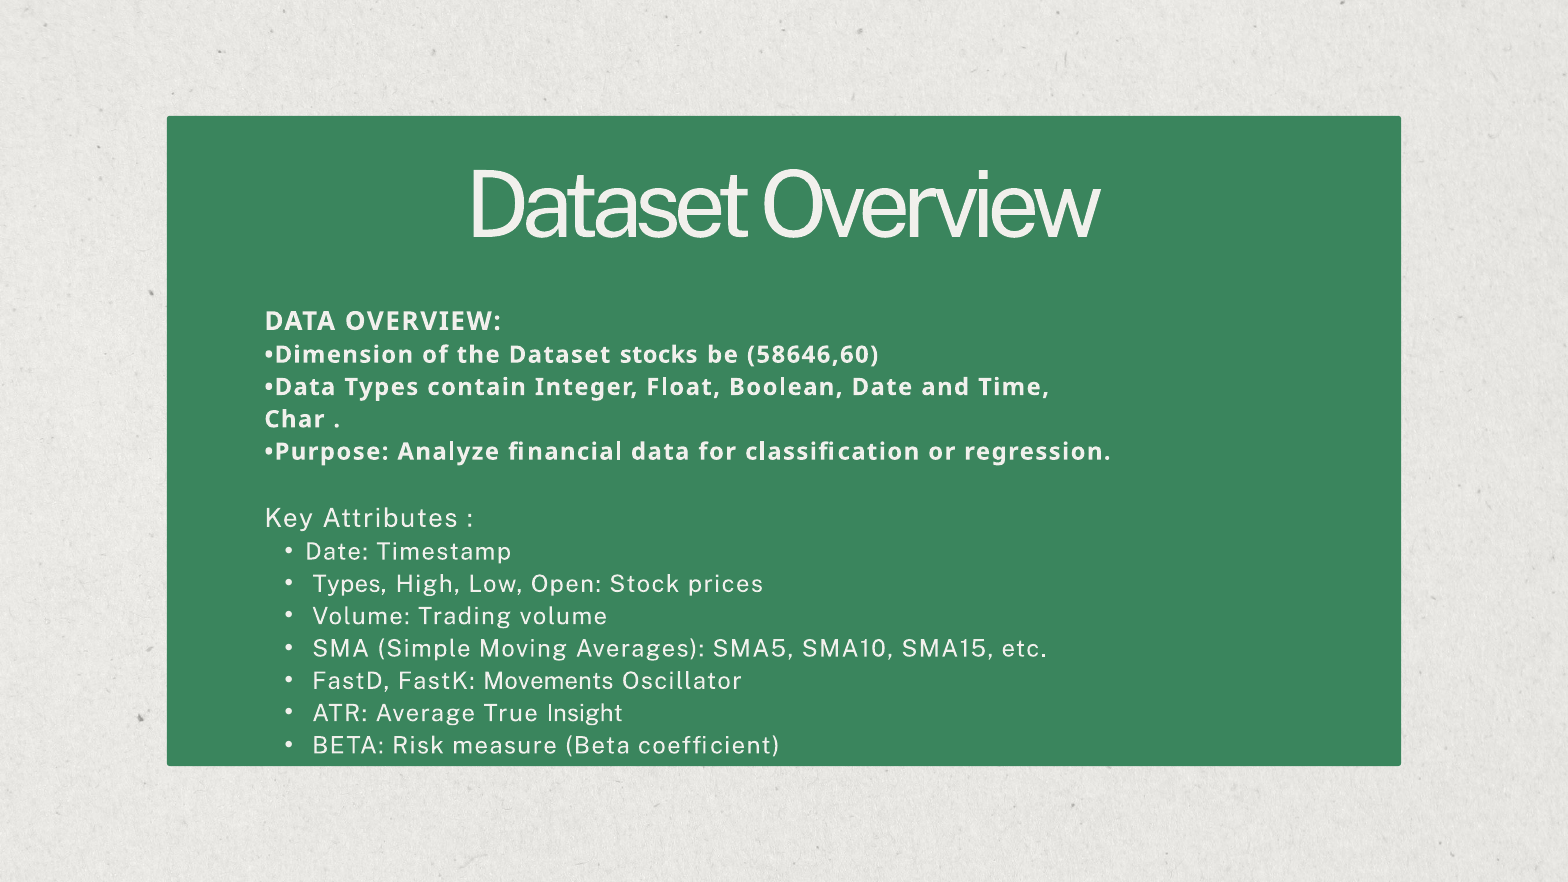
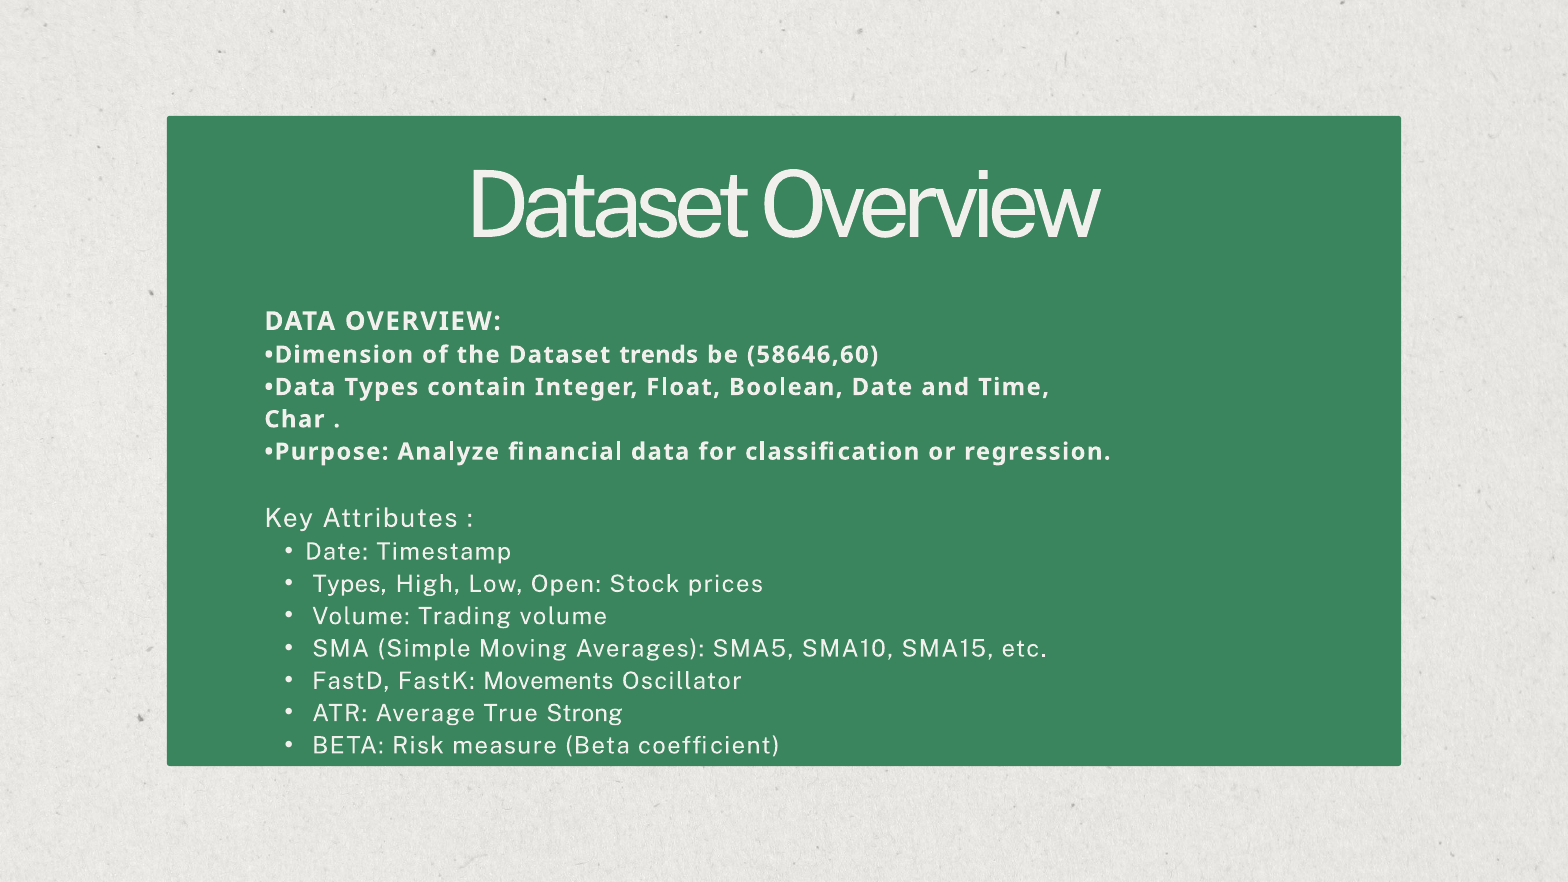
stocks: stocks -> trends
Insight: Insight -> Strong
